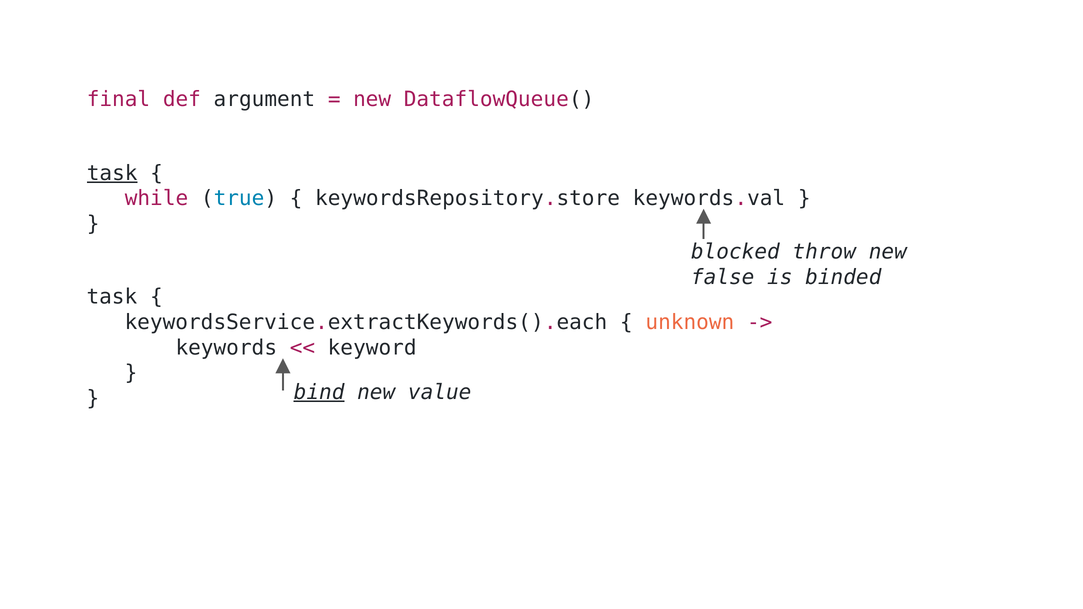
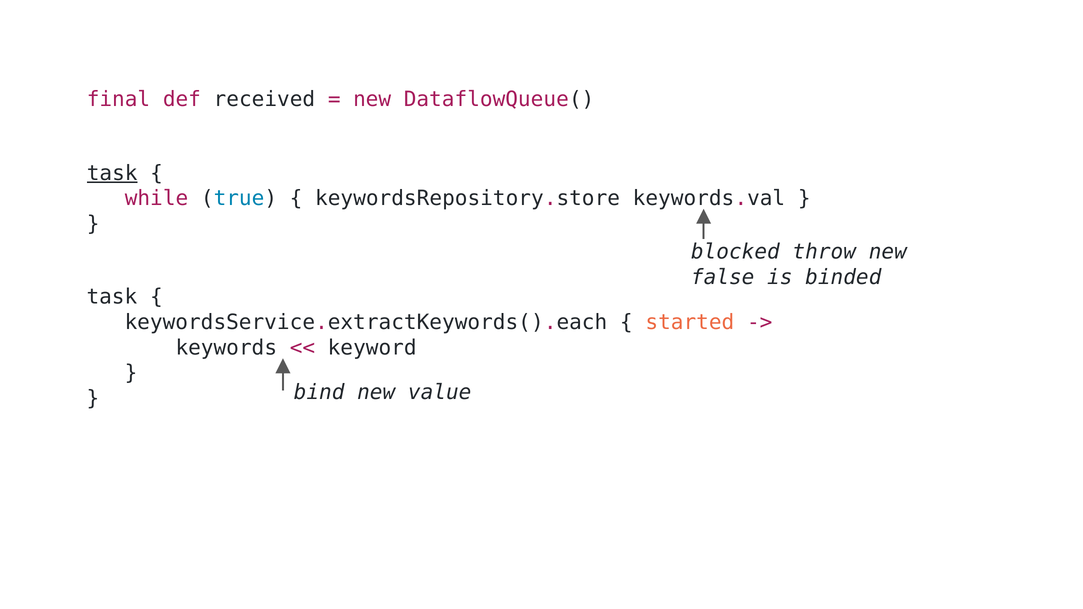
argument: argument -> received
unknown: unknown -> started
bind underline: present -> none
